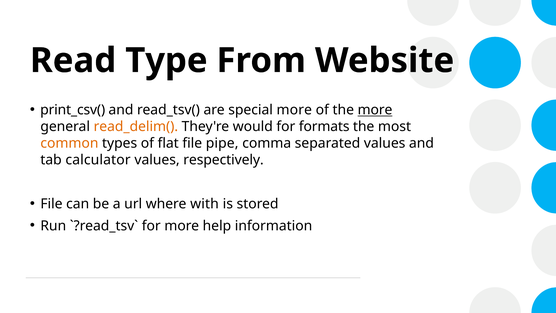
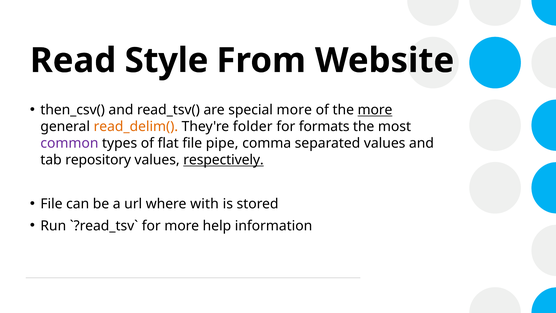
Type: Type -> Style
print_csv(: print_csv( -> then_csv(
would: would -> folder
common colour: orange -> purple
calculator: calculator -> repository
respectively underline: none -> present
